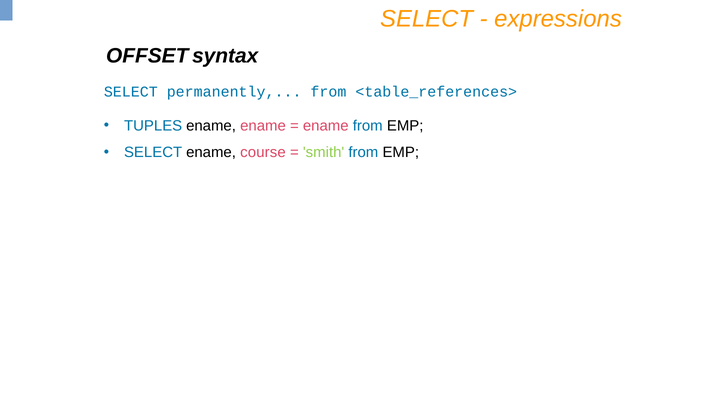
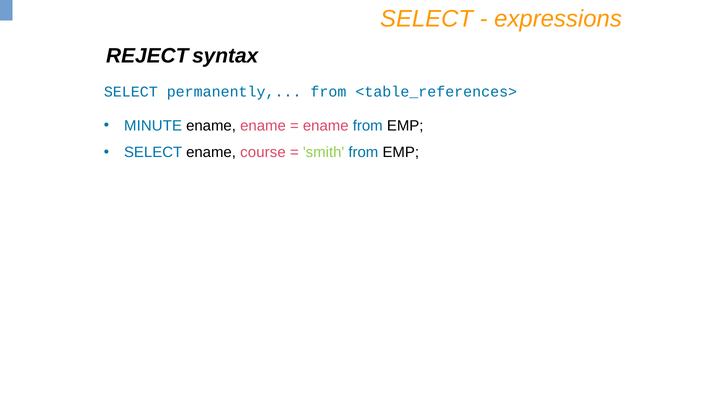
OFFSET: OFFSET -> REJECT
TUPLES: TUPLES -> MINUTE
